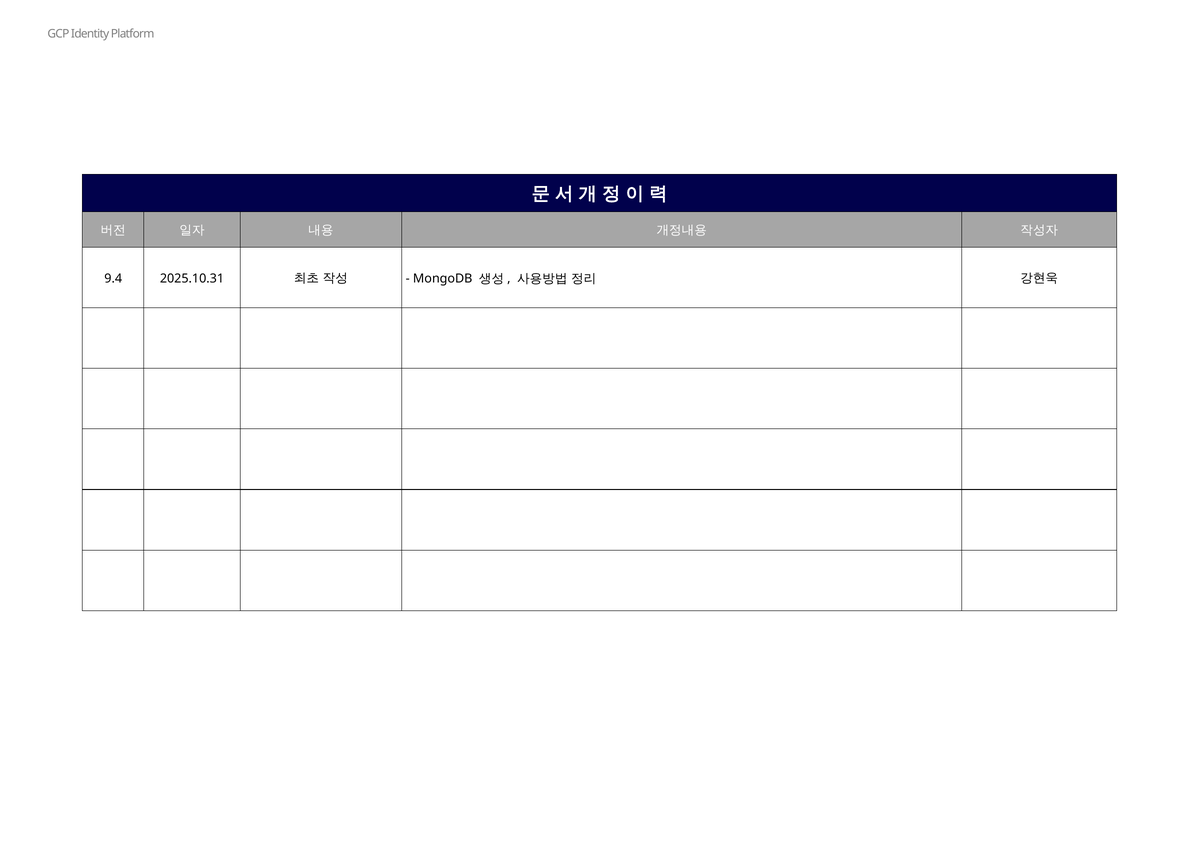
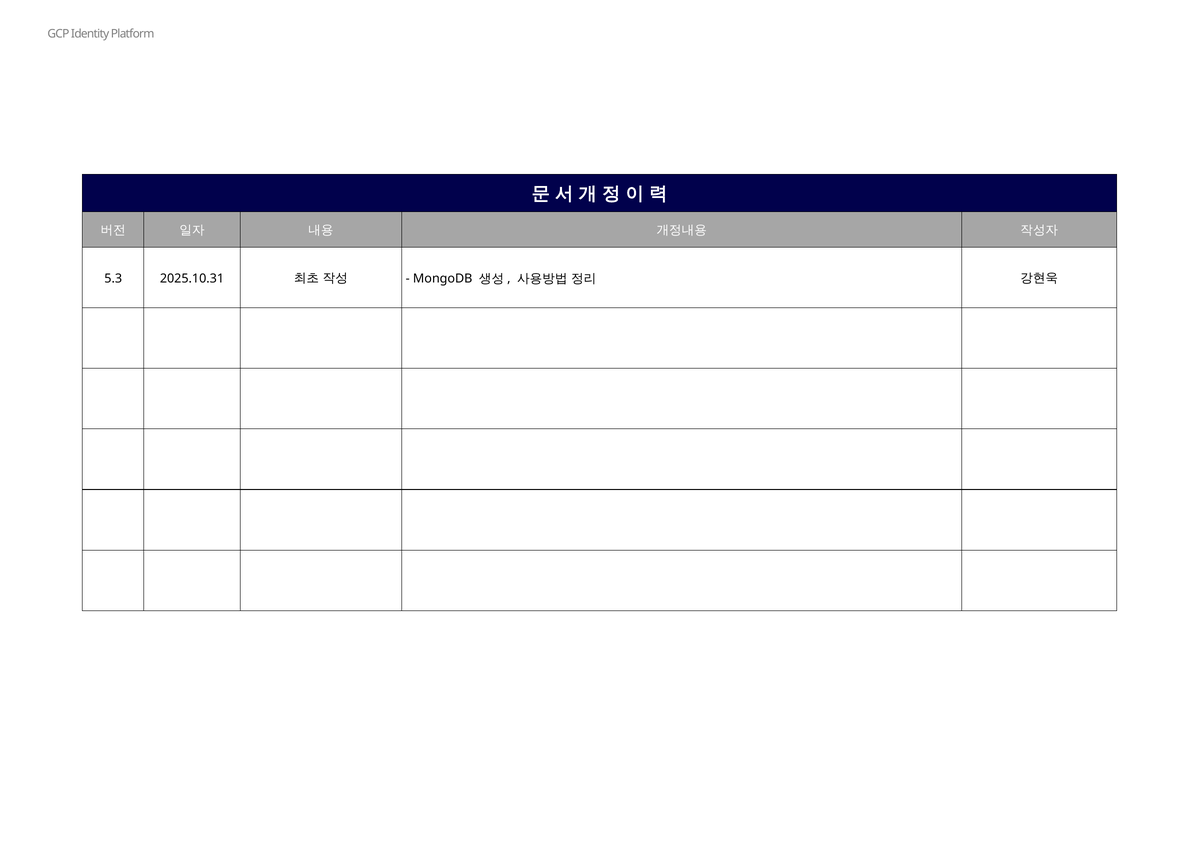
9.4: 9.4 -> 5.3
